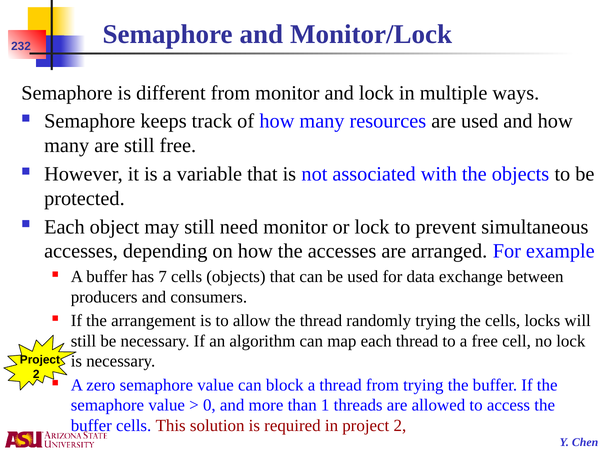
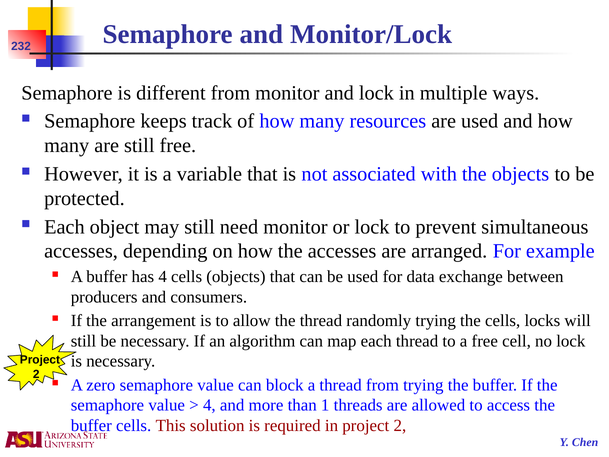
has 7: 7 -> 4
0 at (209, 405): 0 -> 4
